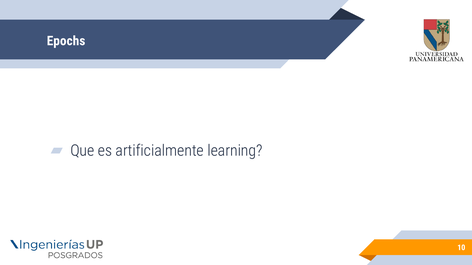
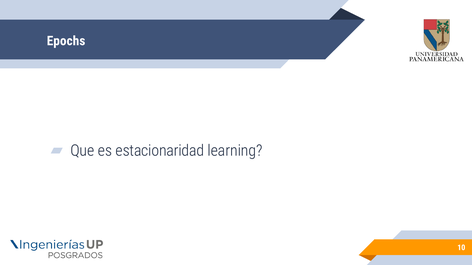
artificialmente: artificialmente -> estacionaridad
